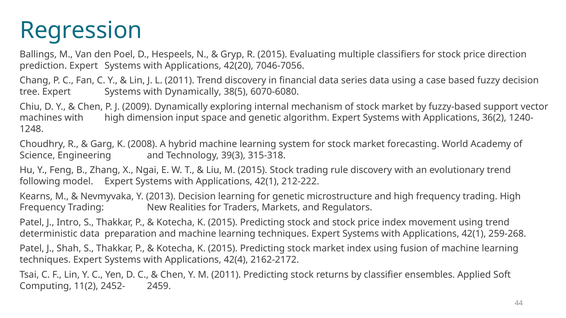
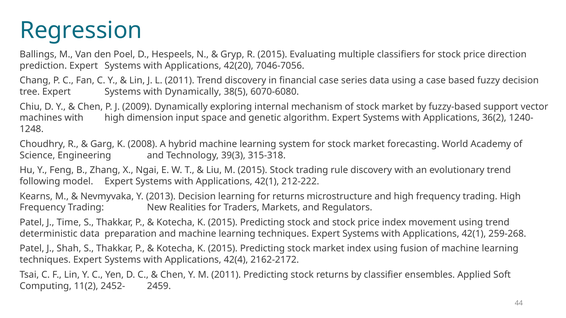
financial data: data -> case
for genetic: genetic -> returns
Intro: Intro -> Time
